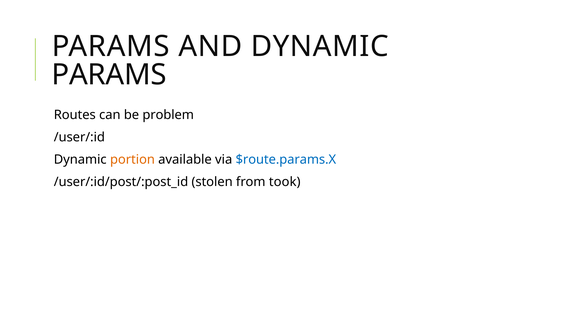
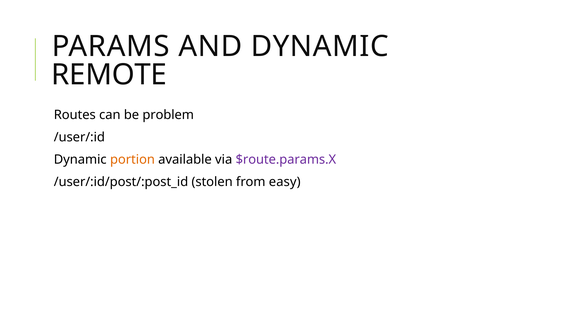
PARAMS at (109, 75): PARAMS -> REMOTE
$route.params.X colour: blue -> purple
took: took -> easy
